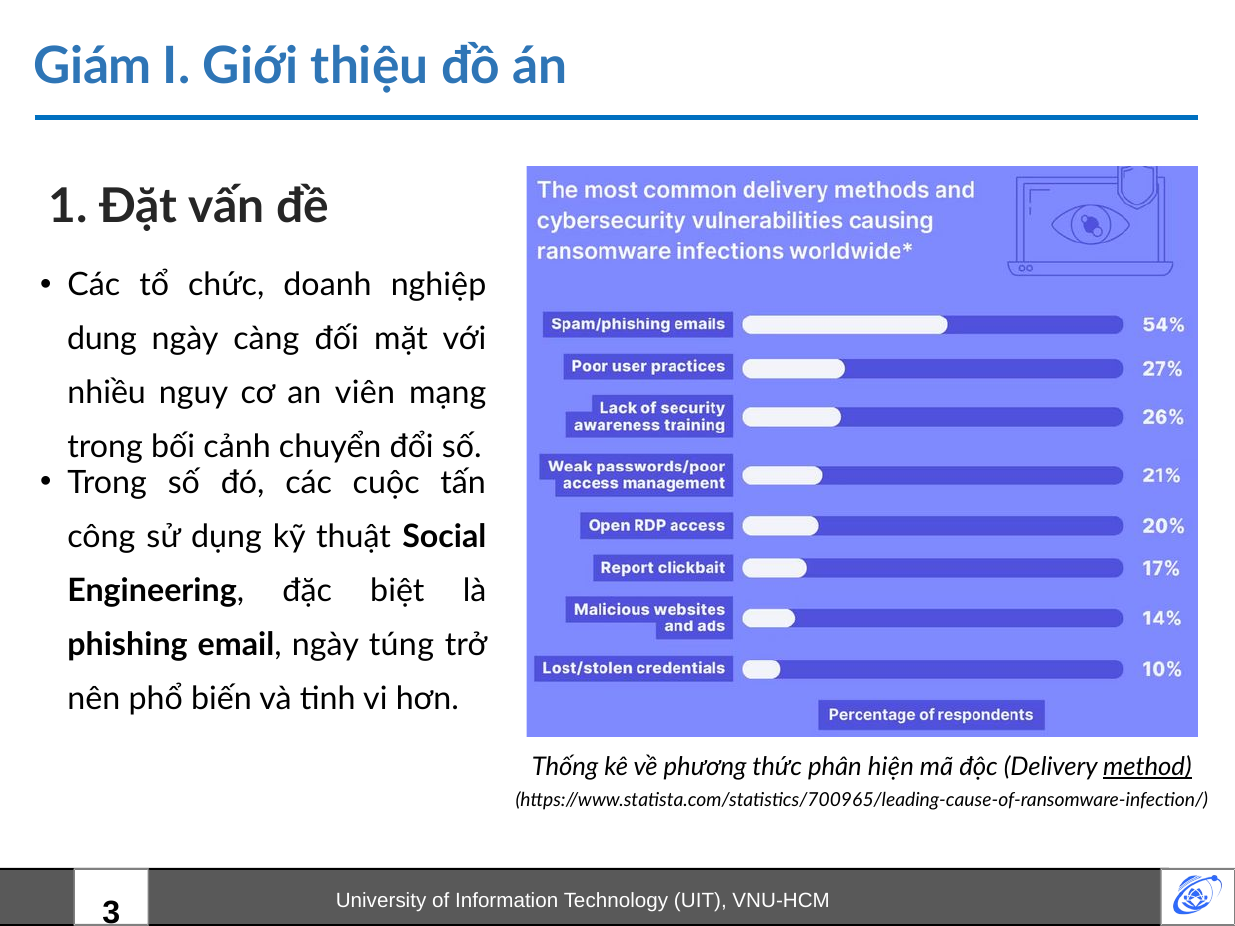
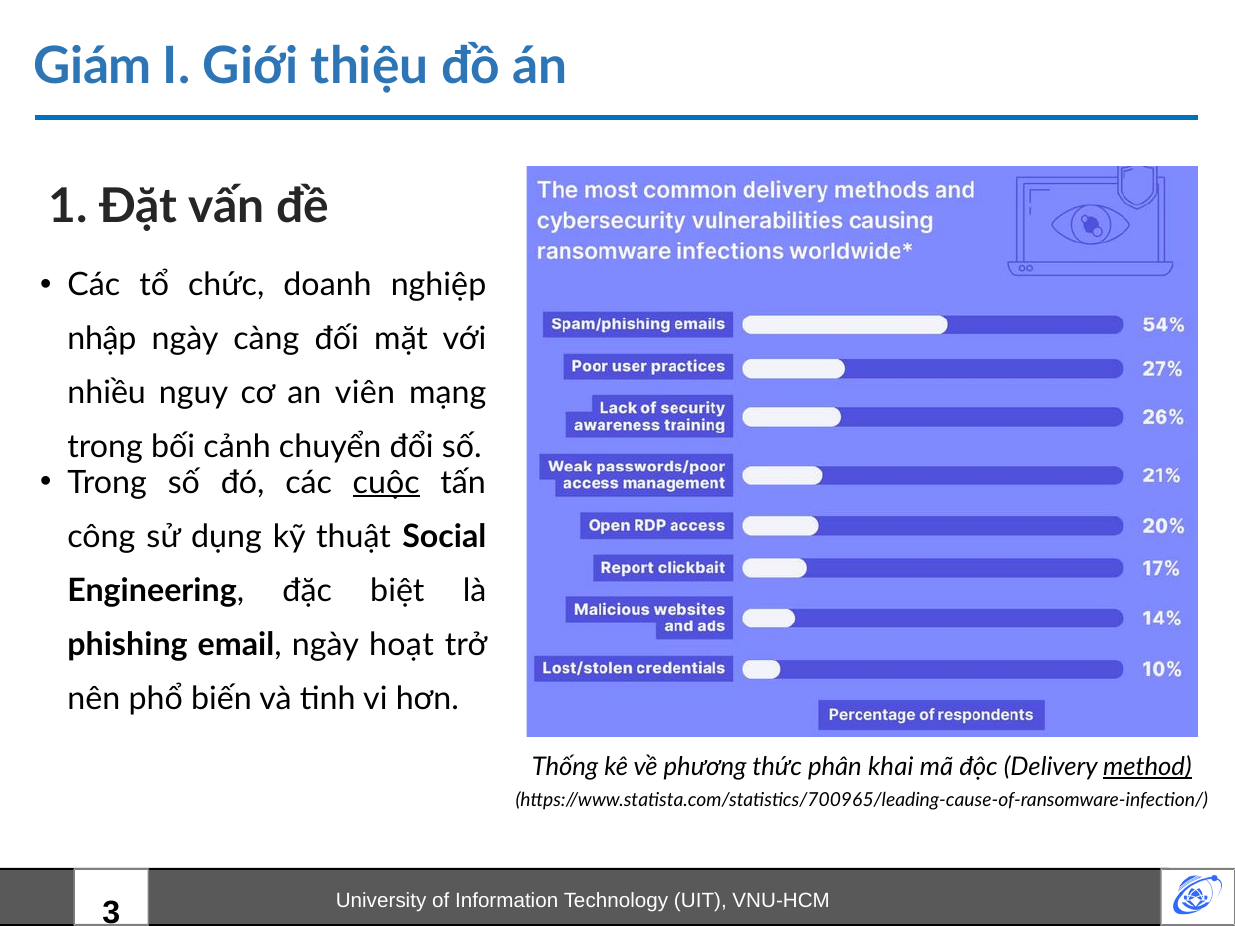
dung: dung -> nhập
cuộc underline: none -> present
túng: túng -> hoạt
hiện: hiện -> khai
